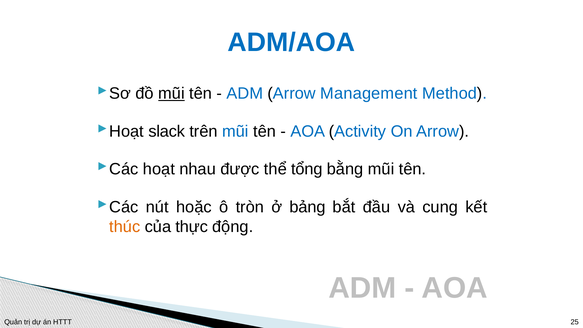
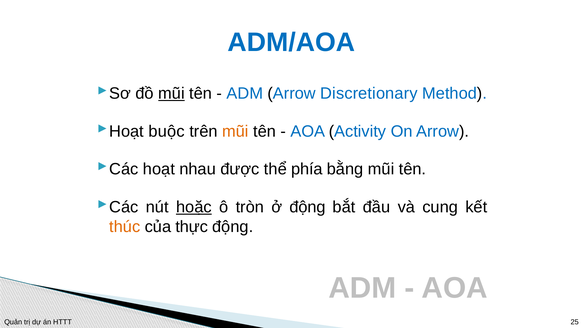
Management: Management -> Discretionary
slack: slack -> buộc
mũi at (235, 131) colour: blue -> orange
tổng: tổng -> phía
hoặc underline: none -> present
ở bảng: bảng -> động
